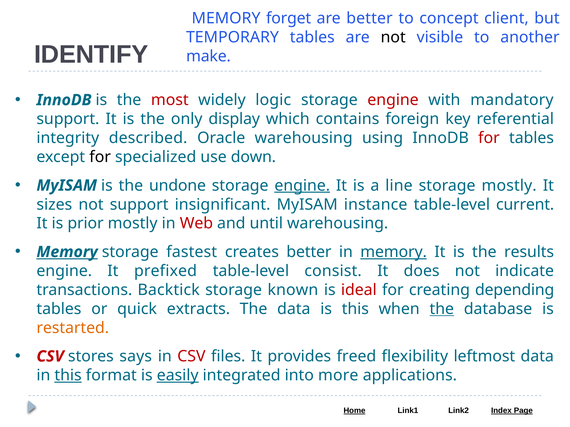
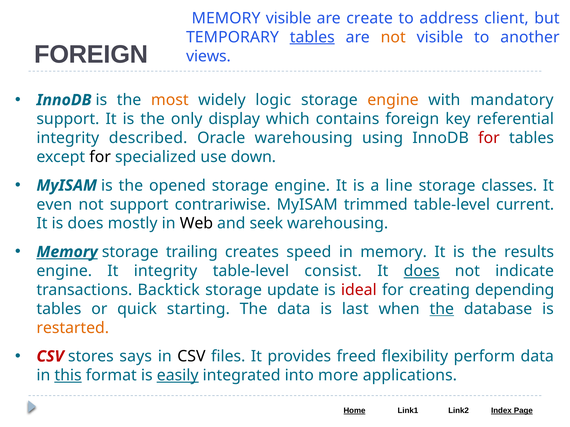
MEMORY forget: forget -> visible
are better: better -> create
concept: concept -> address
tables at (312, 37) underline: none -> present
not at (393, 37) colour: black -> orange
IDENTIFY at (91, 55): IDENTIFY -> FOREIGN
make: make -> views
most colour: red -> orange
engine at (393, 100) colour: red -> orange
undone: undone -> opened
engine at (302, 186) underline: present -> none
storage mostly: mostly -> classes
sizes: sizes -> even
insignificant: insignificant -> contrariwise
instance: instance -> trimmed
is prior: prior -> does
Web colour: red -> black
until: until -> seek
fastest: fastest -> trailing
creates better: better -> speed
memory at (394, 252) underline: present -> none
It prefixed: prefixed -> integrity
does at (422, 271) underline: none -> present
known: known -> update
extracts: extracts -> starting
is this: this -> last
CSV at (191, 357) colour: red -> black
leftmost: leftmost -> perform
